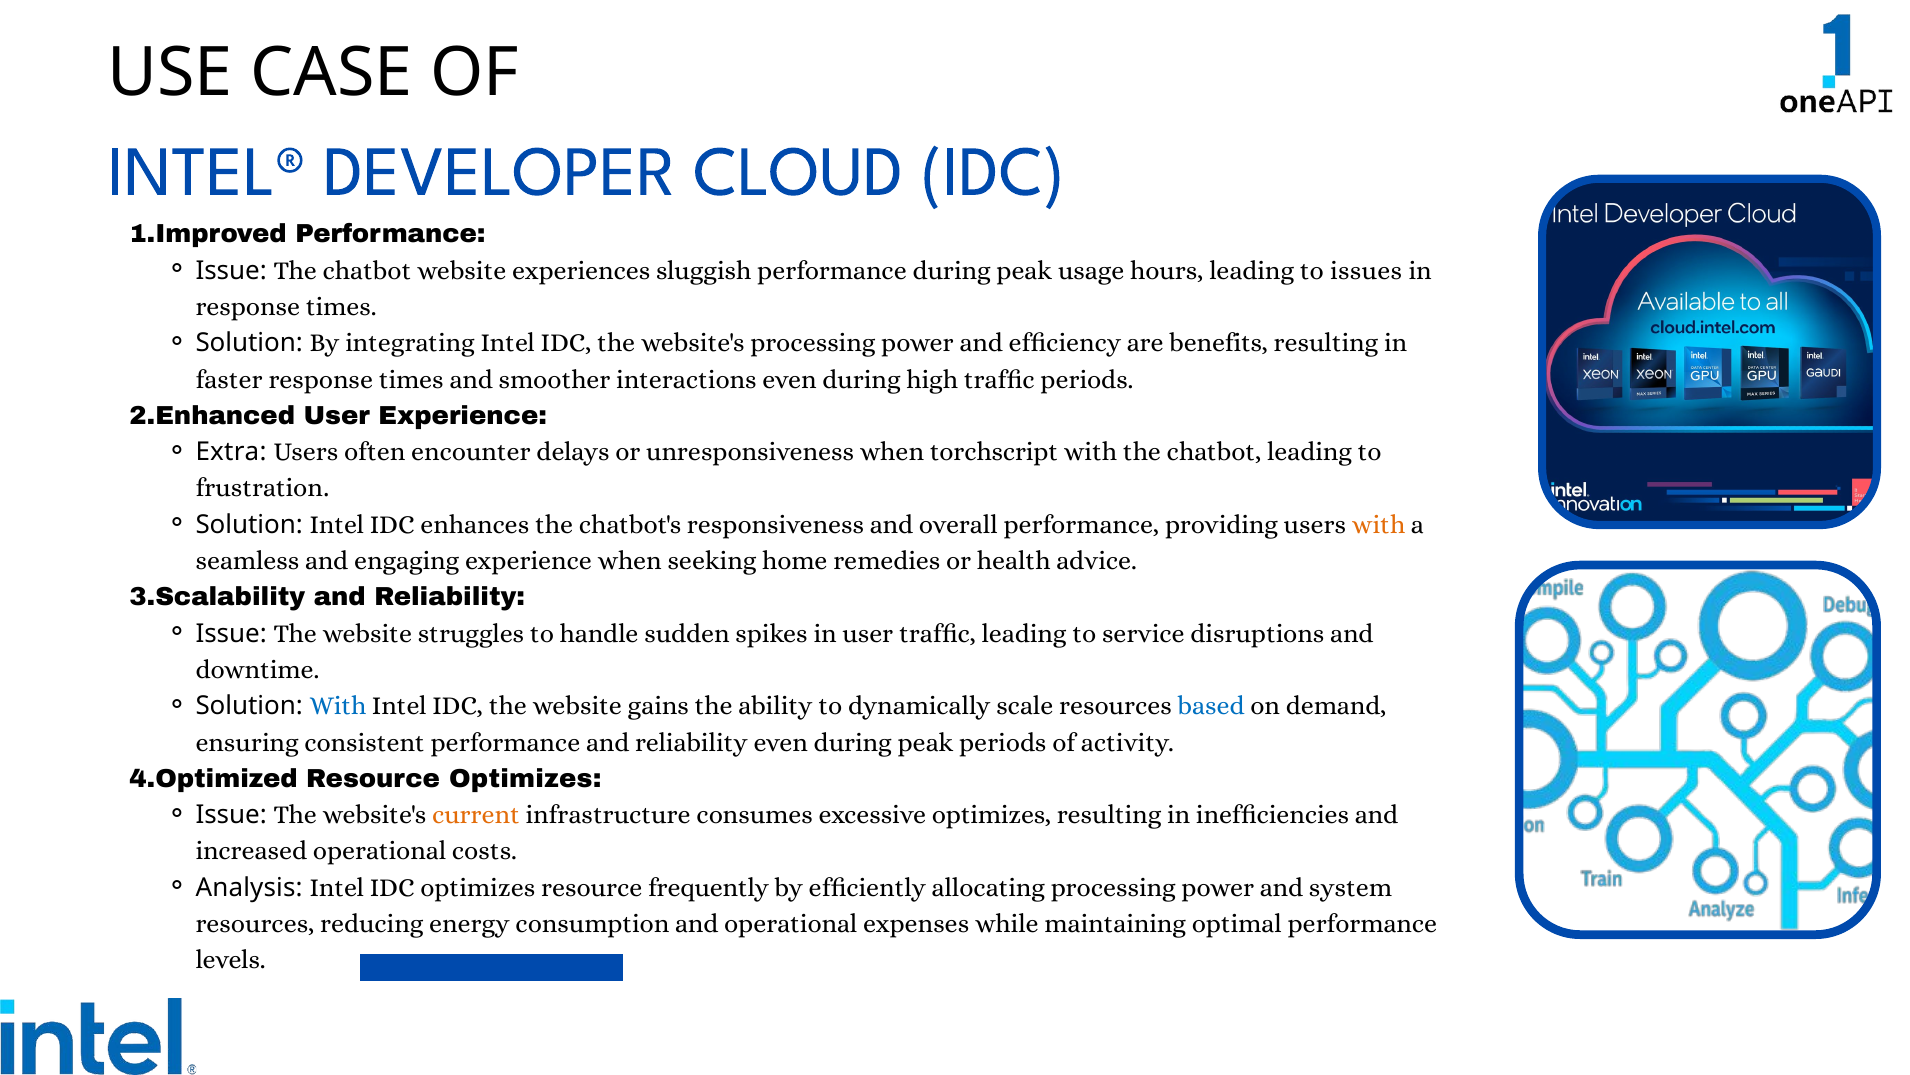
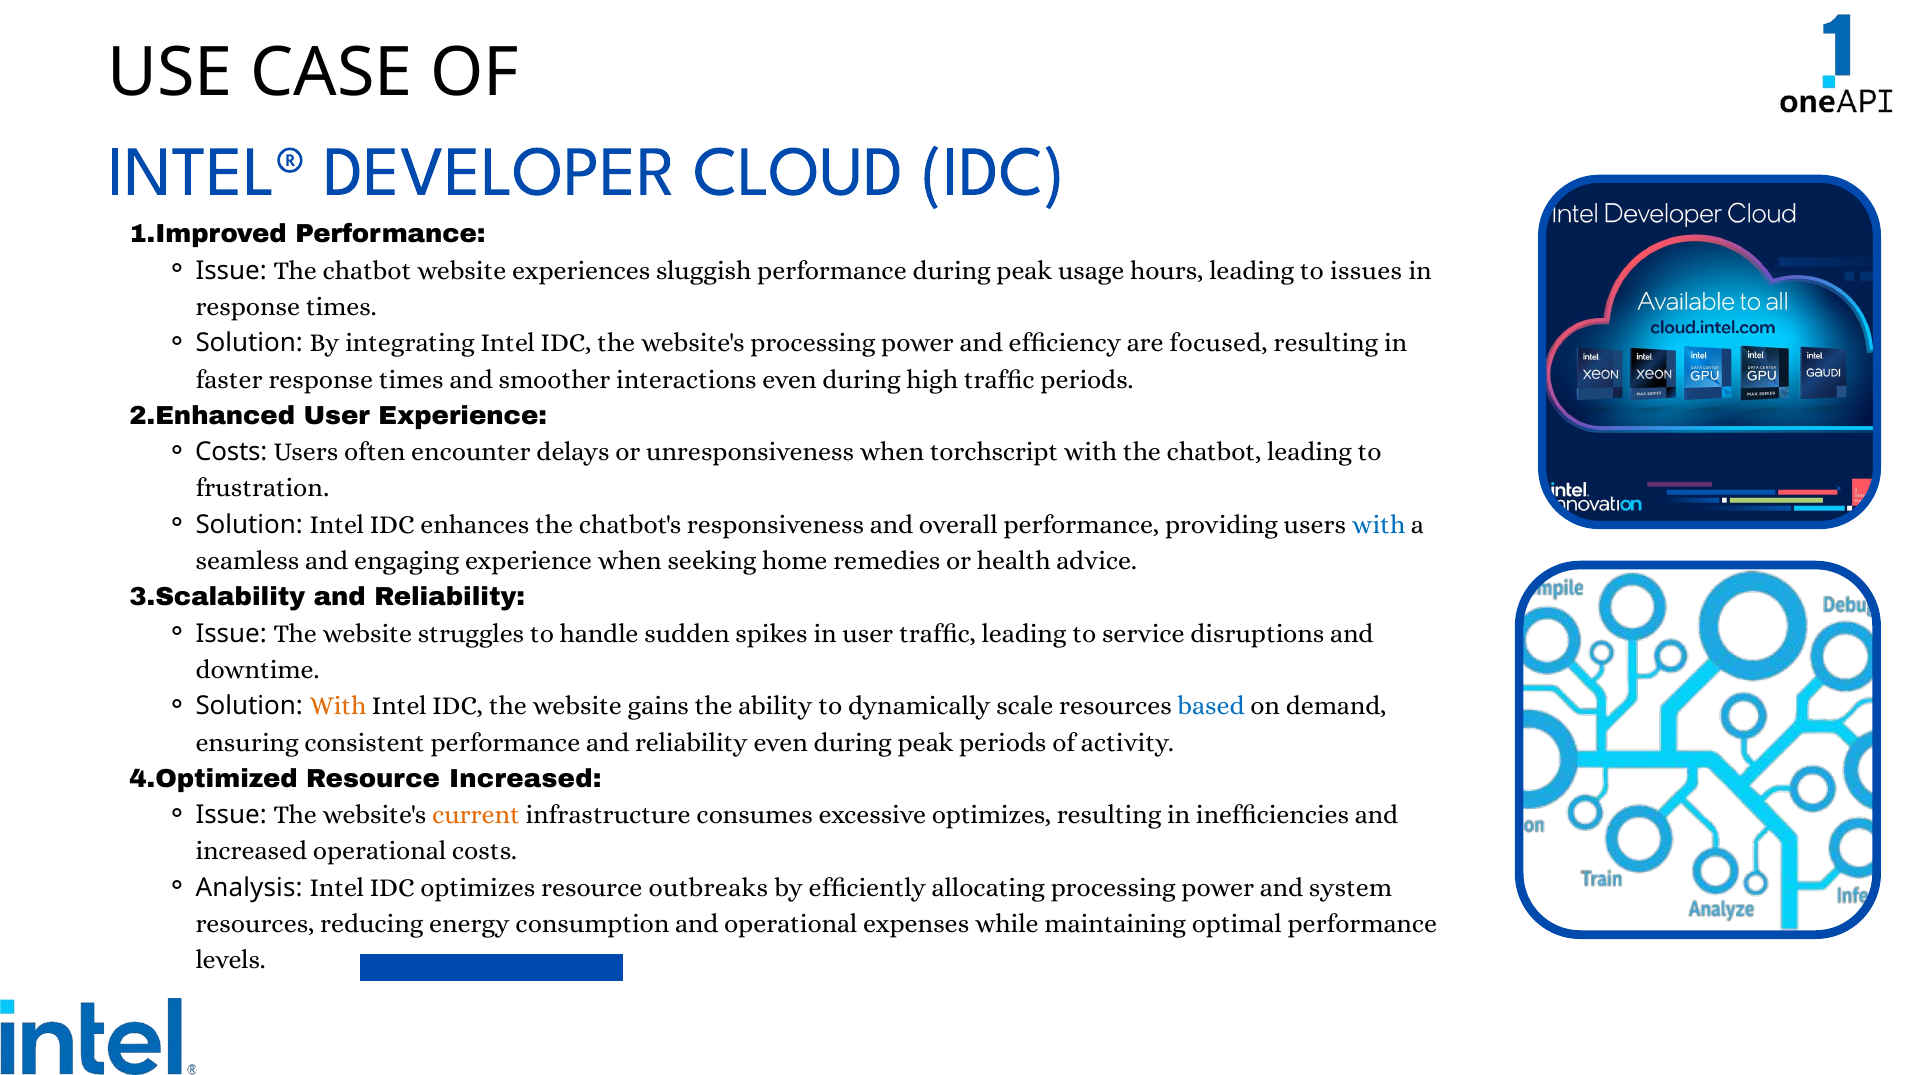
benefits: benefits -> focused
Extra at (231, 452): Extra -> Costs
with at (1379, 524) colour: orange -> blue
With at (338, 706) colour: blue -> orange
Resource Optimizes: Optimizes -> Increased
frequently: frequently -> outbreaks
